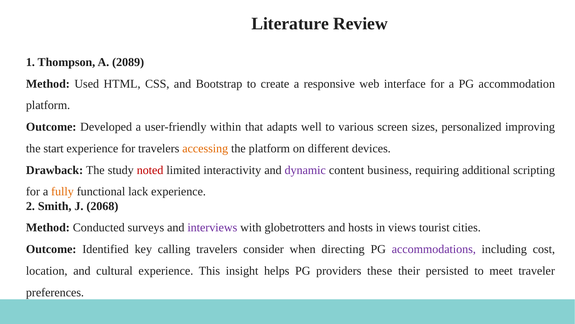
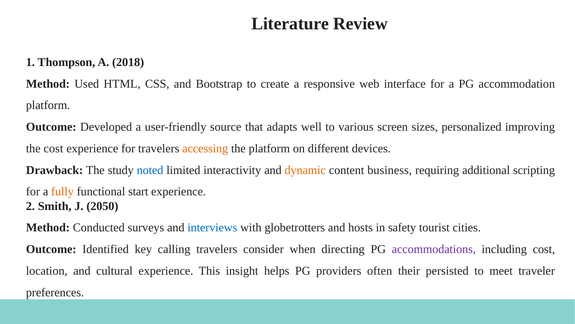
2089: 2089 -> 2018
within: within -> source
the start: start -> cost
noted colour: red -> blue
dynamic colour: purple -> orange
lack: lack -> start
2068: 2068 -> 2050
interviews colour: purple -> blue
views: views -> safety
these: these -> often
